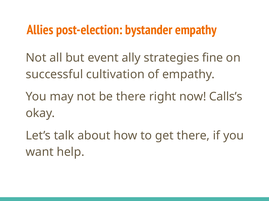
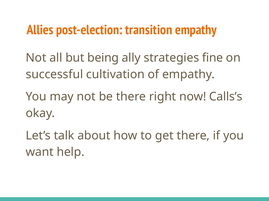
bystander: bystander -> transition
event: event -> being
